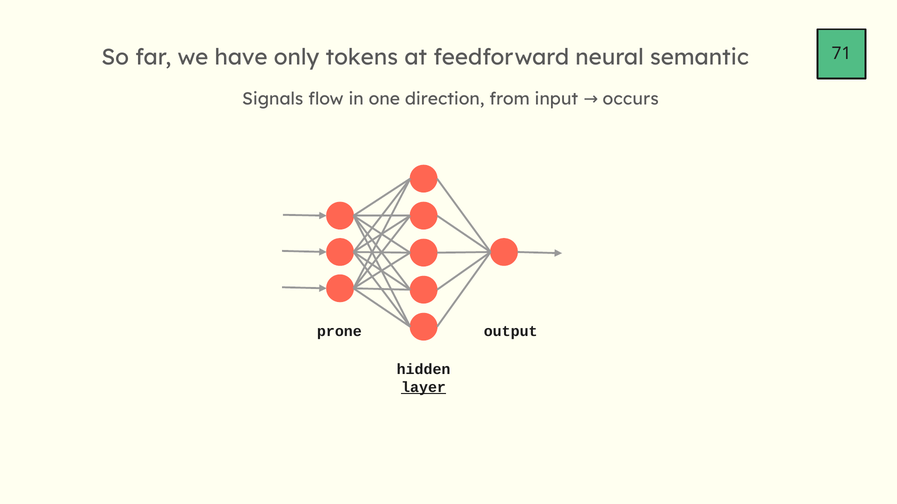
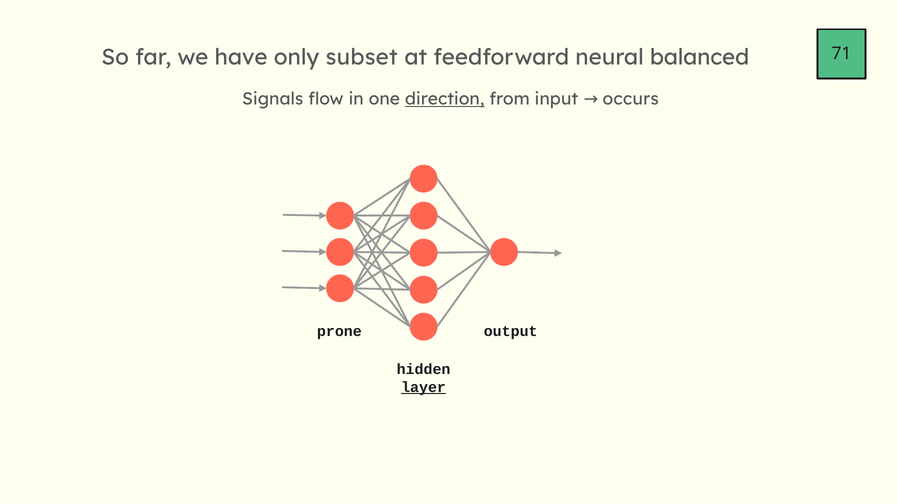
tokens: tokens -> subset
semantic: semantic -> balanced
direction underline: none -> present
